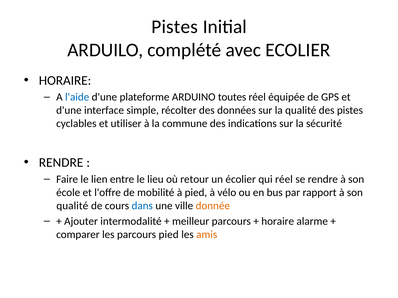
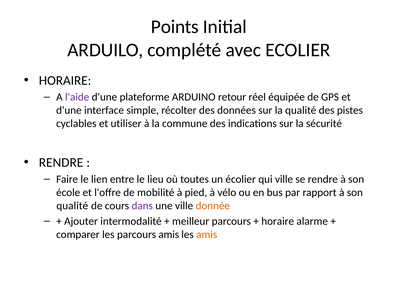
Pistes at (175, 27): Pistes -> Points
l'aide colour: blue -> purple
toutes: toutes -> retour
retour: retour -> toutes
qui réel: réel -> ville
dans colour: blue -> purple
parcours pied: pied -> amis
